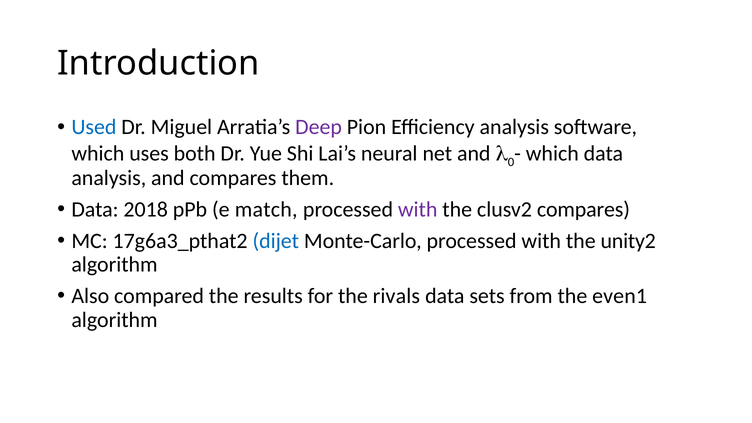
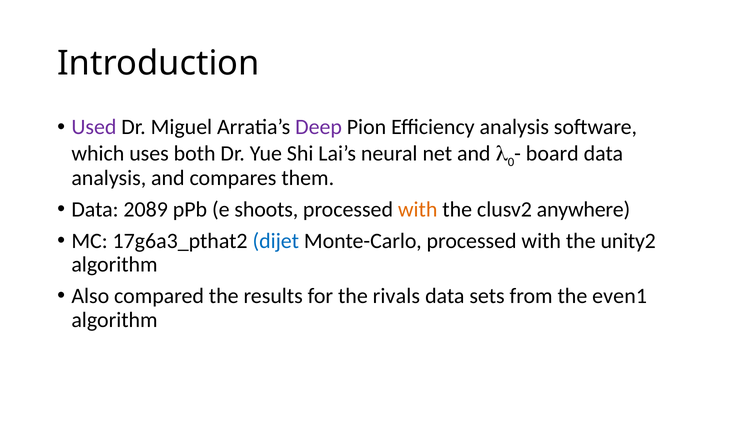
Used colour: blue -> purple
which at (552, 153): which -> board
2018: 2018 -> 2089
match: match -> shoots
with at (418, 209) colour: purple -> orange
clusv2 compares: compares -> anywhere
